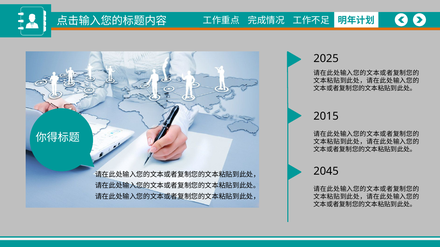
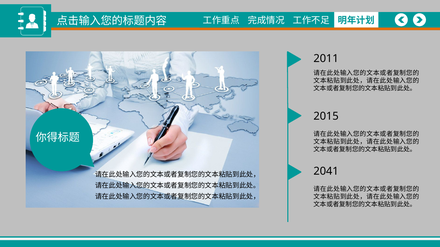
2025: 2025 -> 2011
2045: 2045 -> 2041
